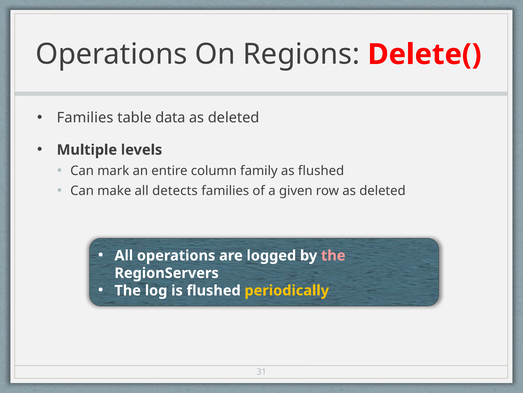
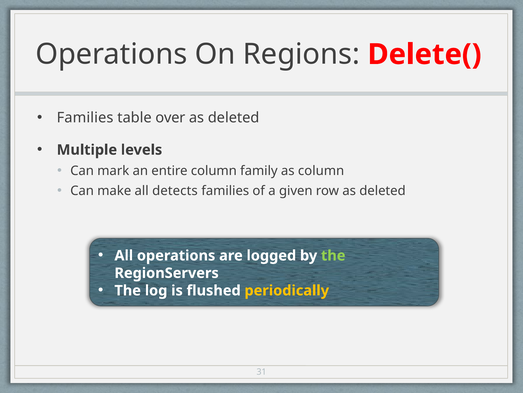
data: data -> over
as flushed: flushed -> column
the at (333, 255) colour: pink -> light green
